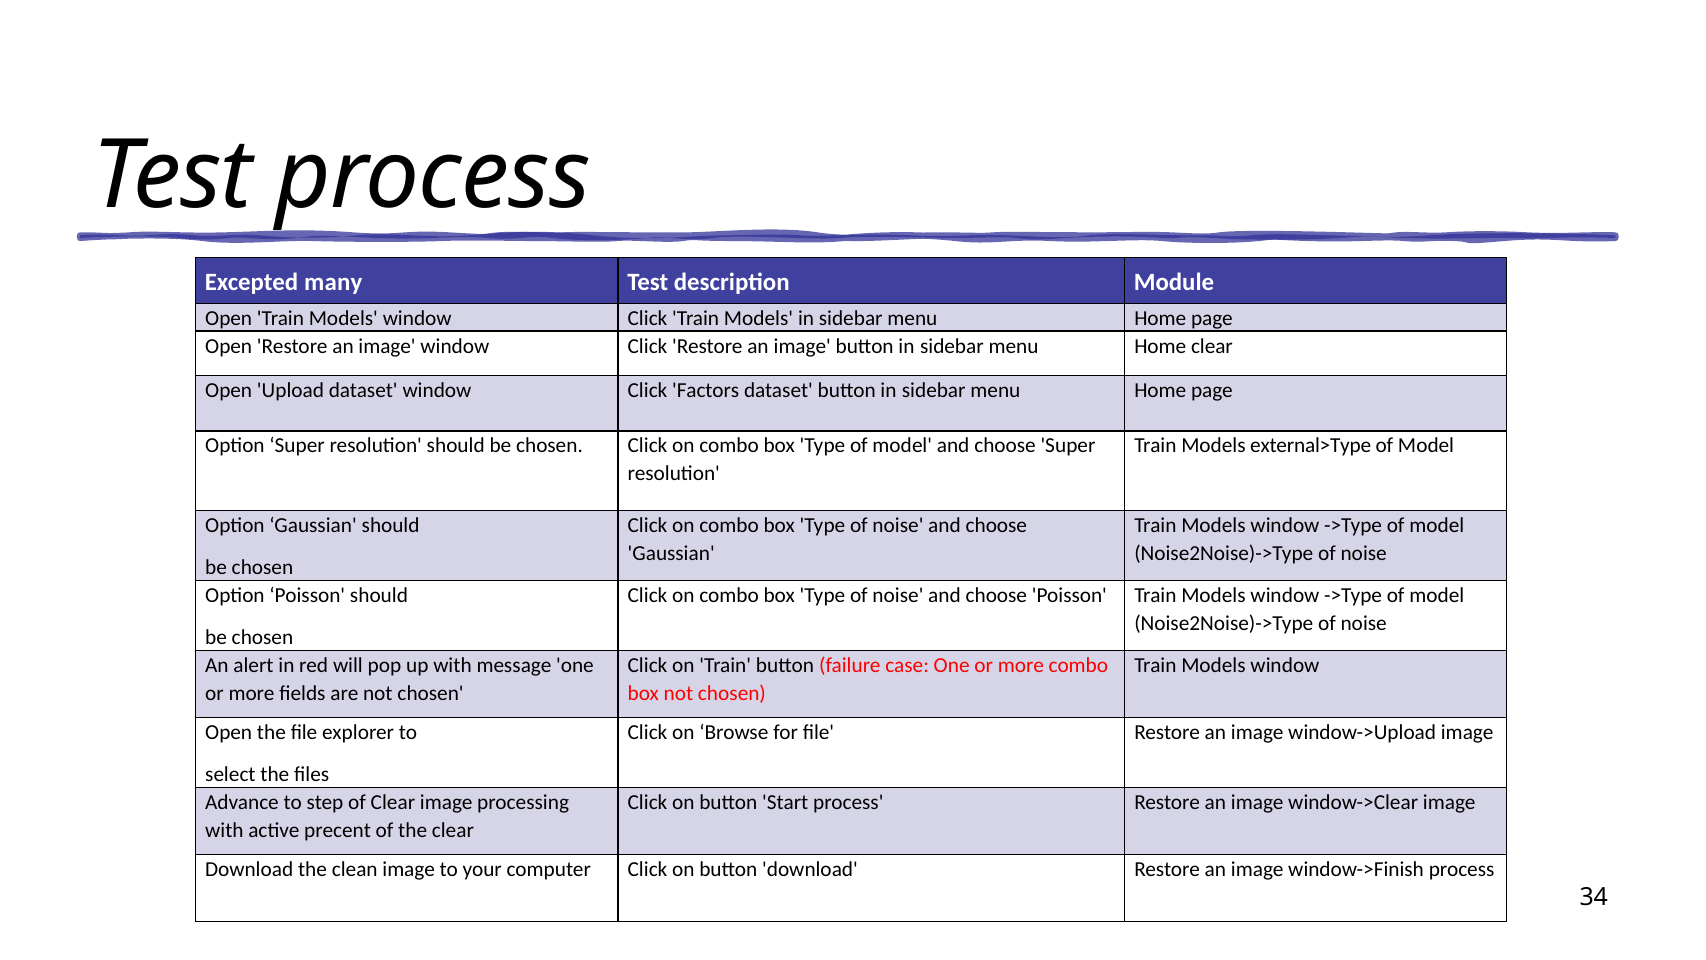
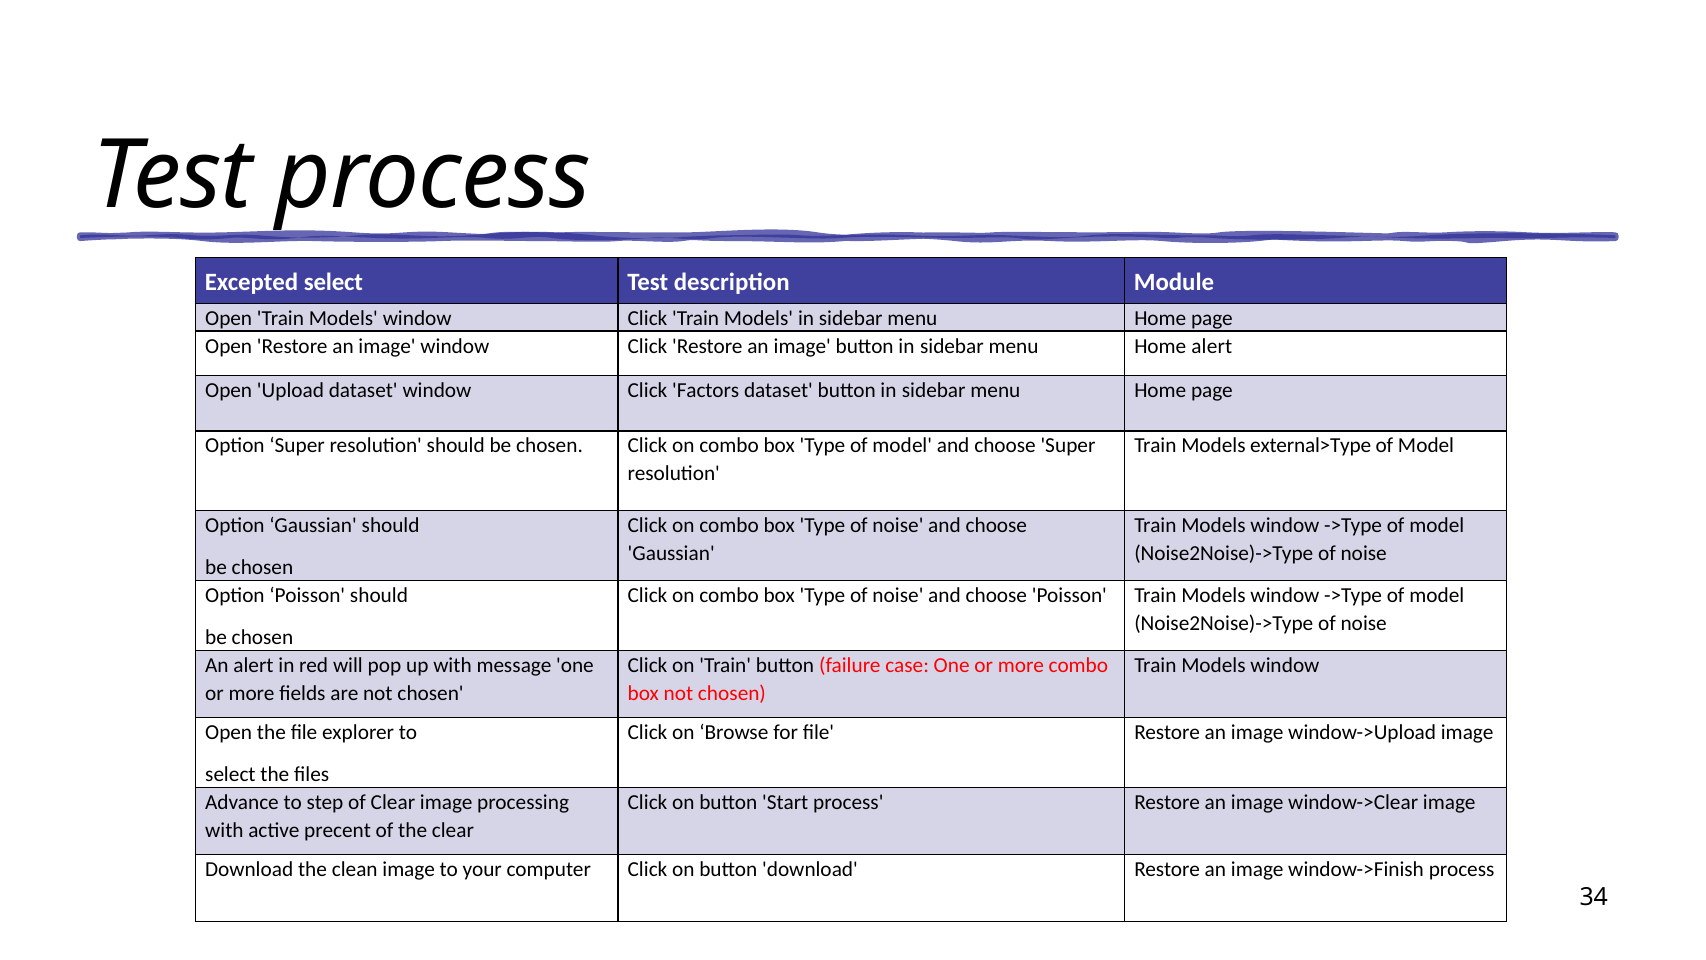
Excepted many: many -> select
Home clear: clear -> alert
